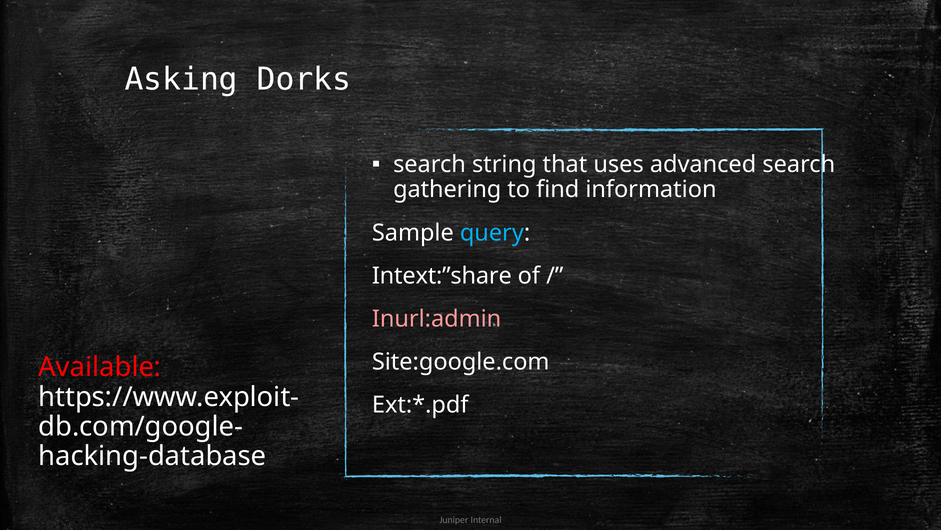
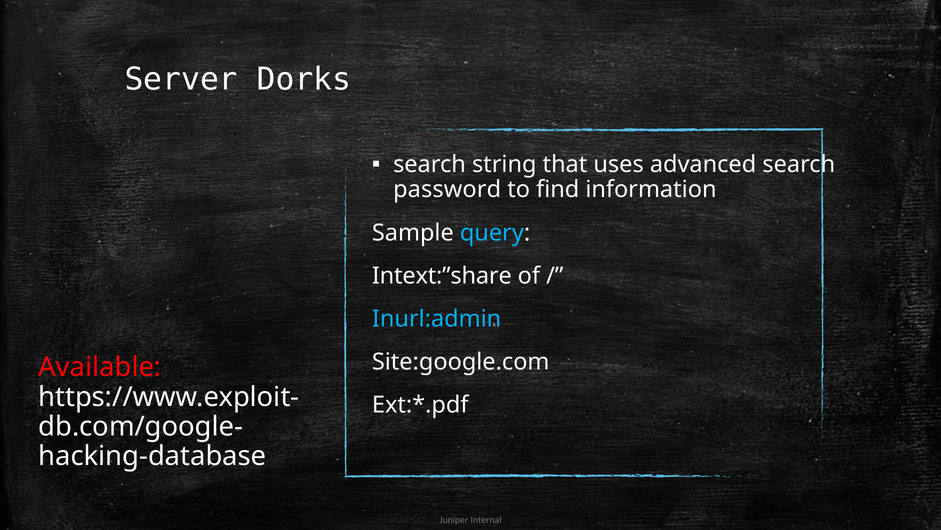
Asking: Asking -> Server
gathering: gathering -> password
Inurl:admin colour: pink -> light blue
